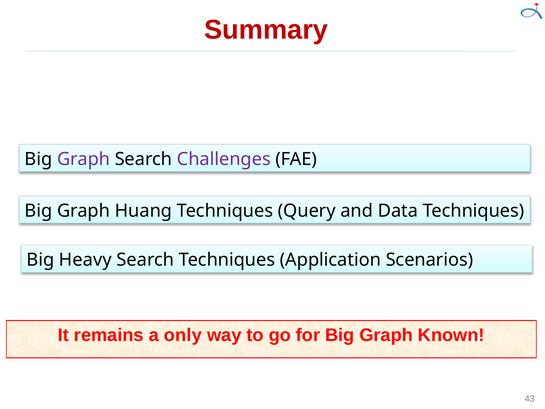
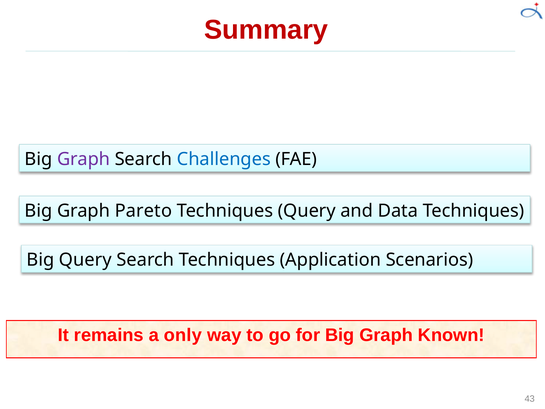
Challenges colour: purple -> blue
Huang: Huang -> Pareto
Big Heavy: Heavy -> Query
